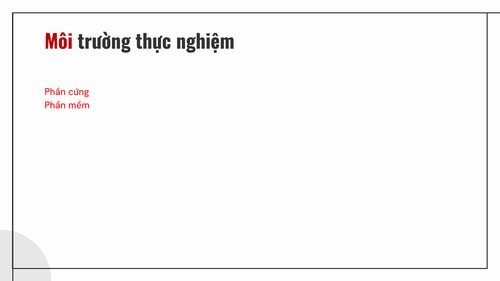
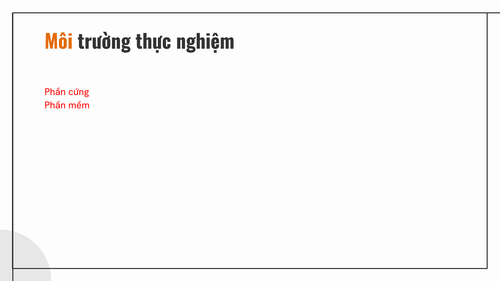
Môi colour: red -> orange
